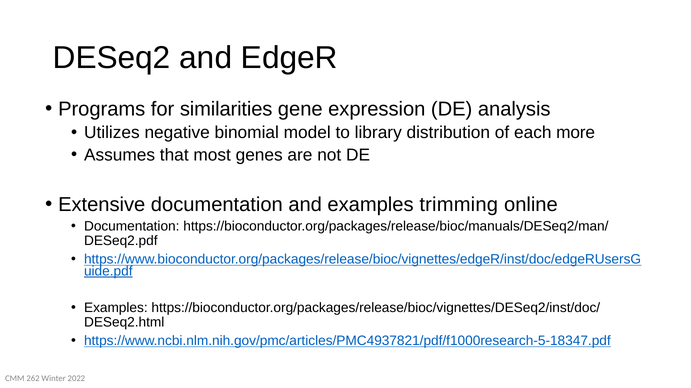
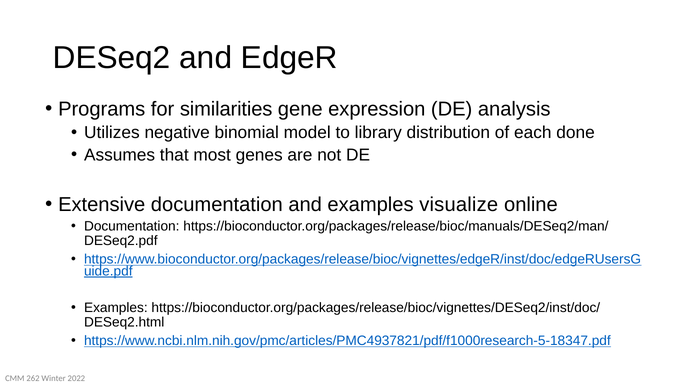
more: more -> done
trimming: trimming -> visualize
